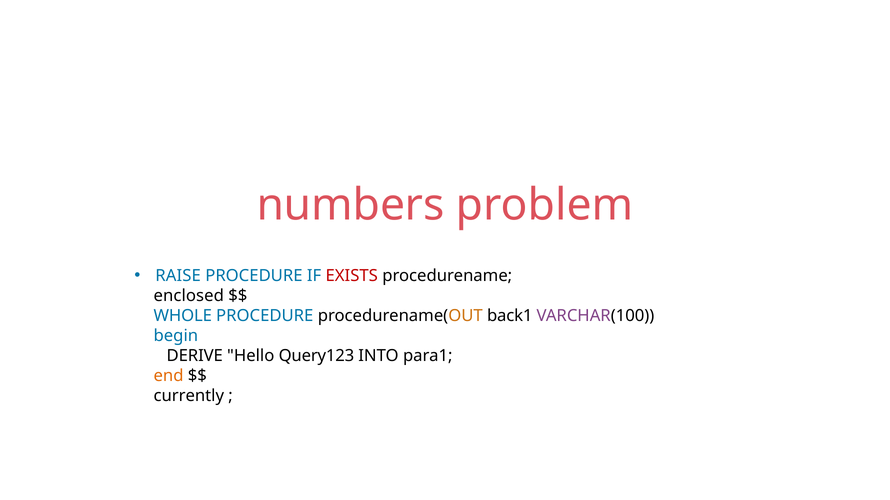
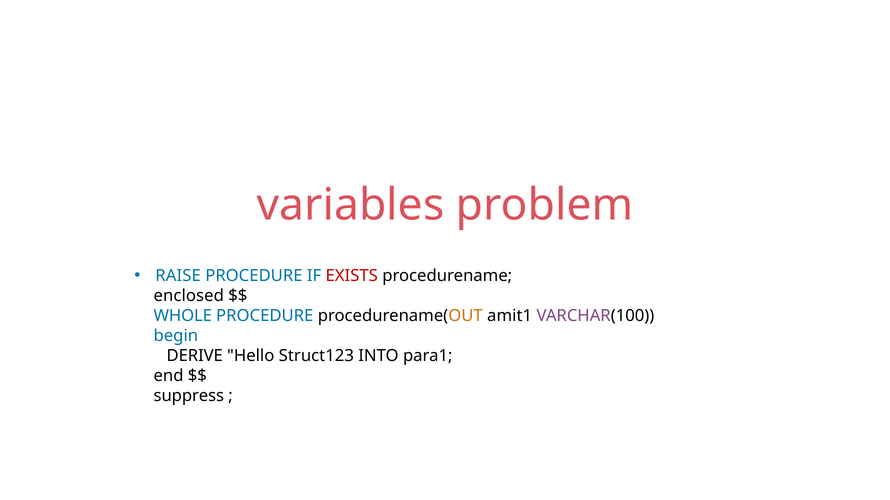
numbers: numbers -> variables
back1: back1 -> amit1
Query123: Query123 -> Struct123
end colour: orange -> black
currently: currently -> suppress
